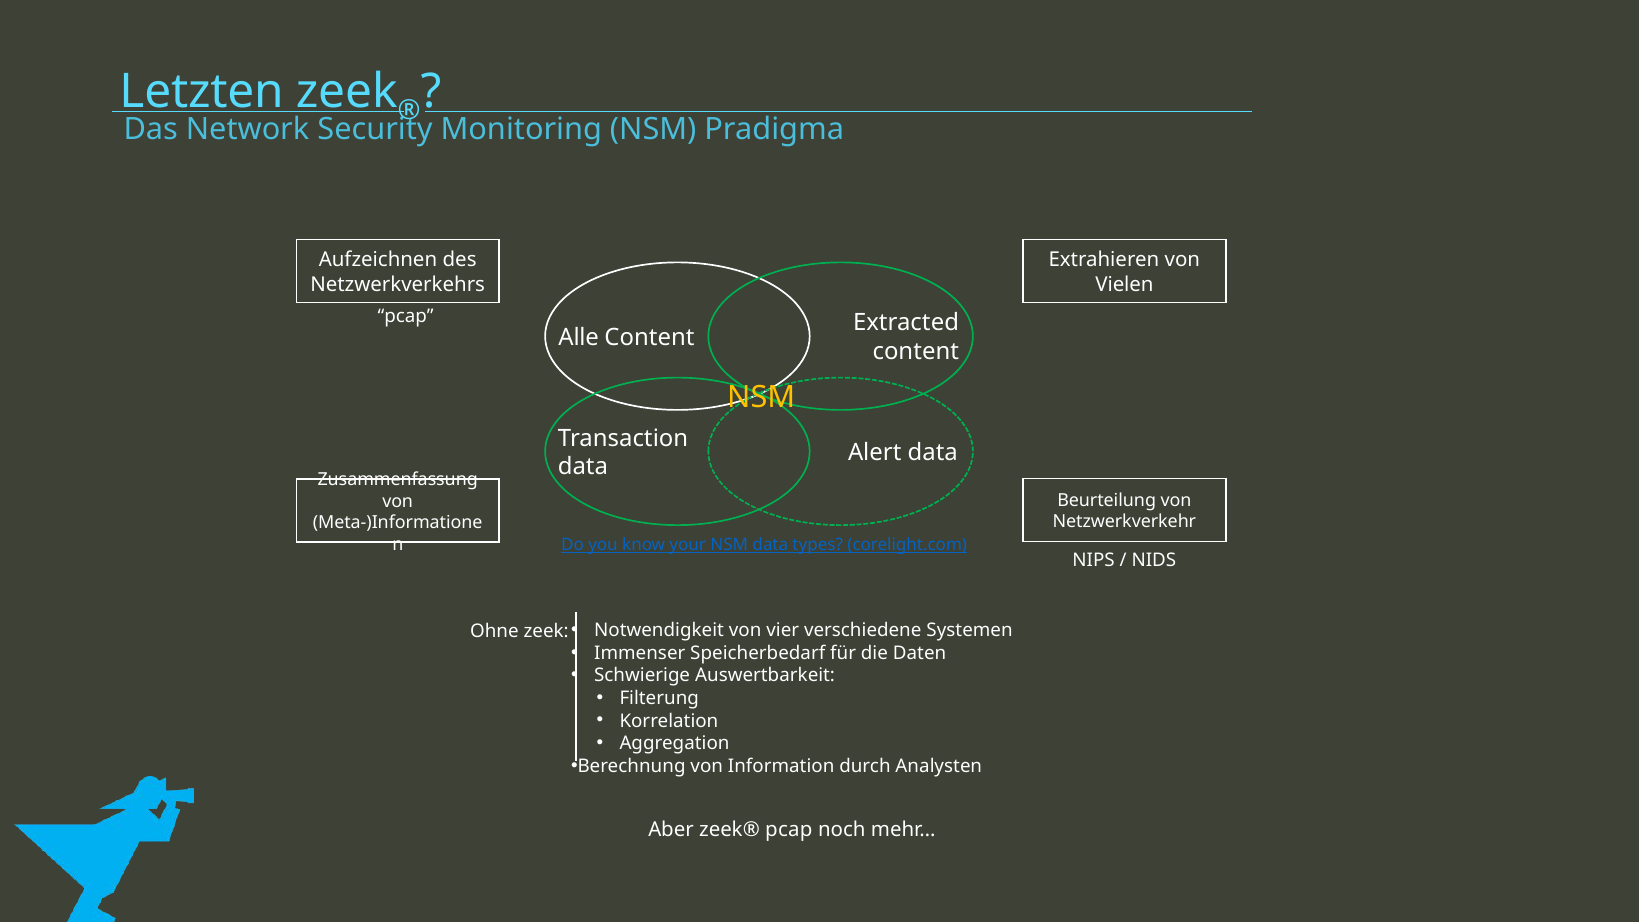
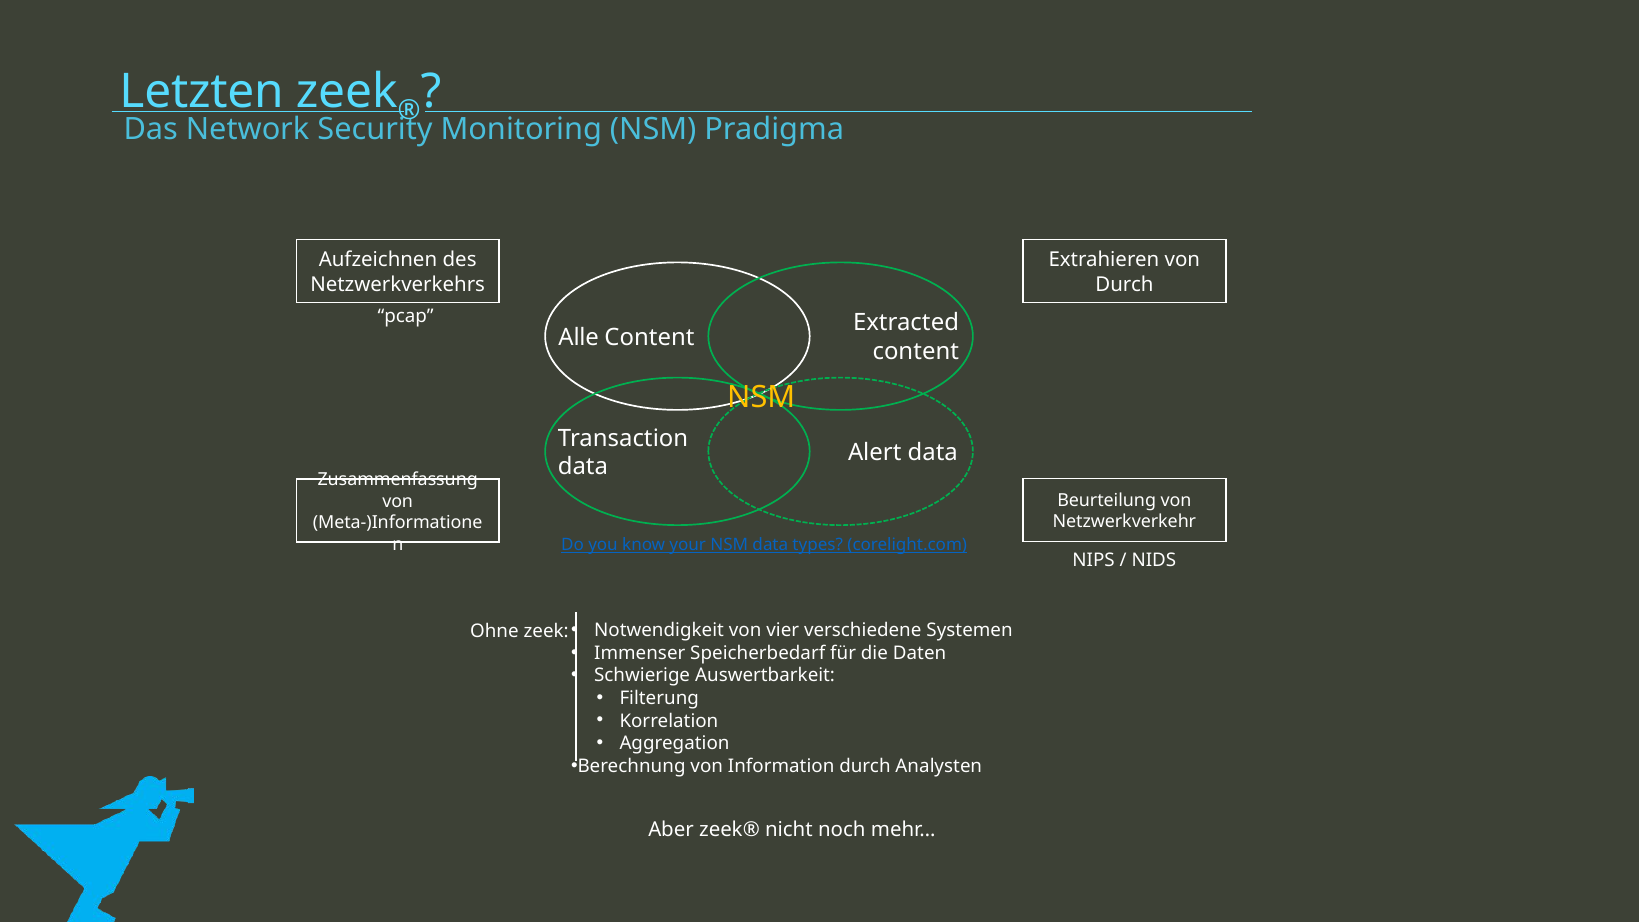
Vielen at (1124, 285): Vielen -> Durch
zeek® pcap: pcap -> nicht
